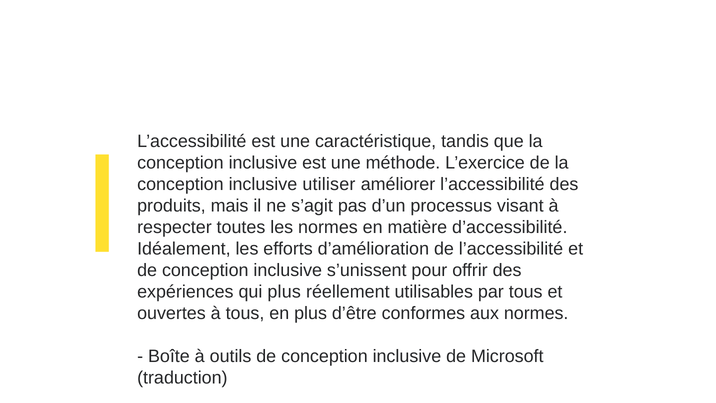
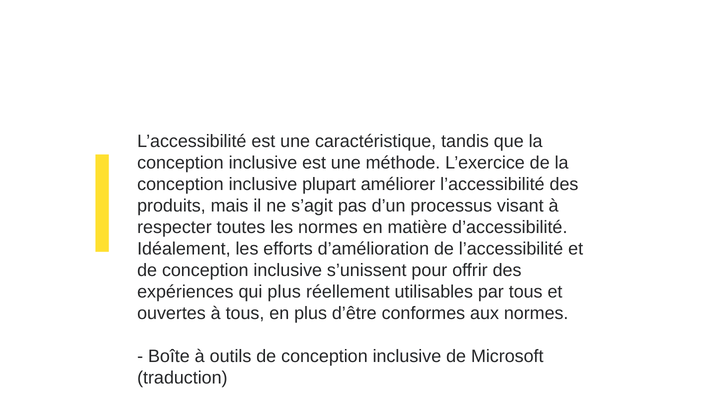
utiliser: utiliser -> plupart
